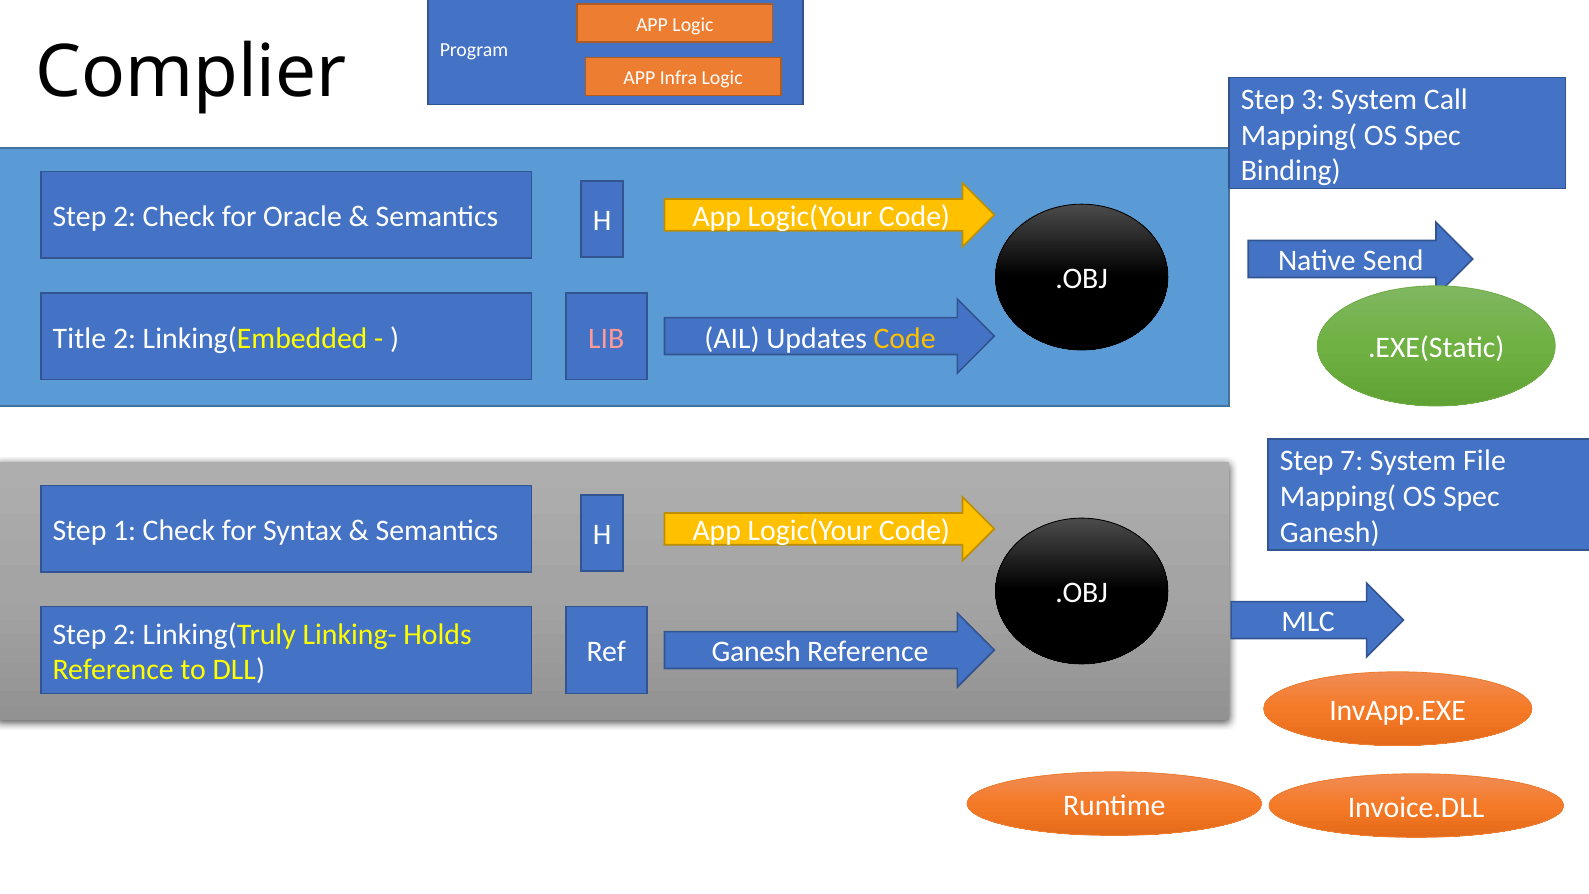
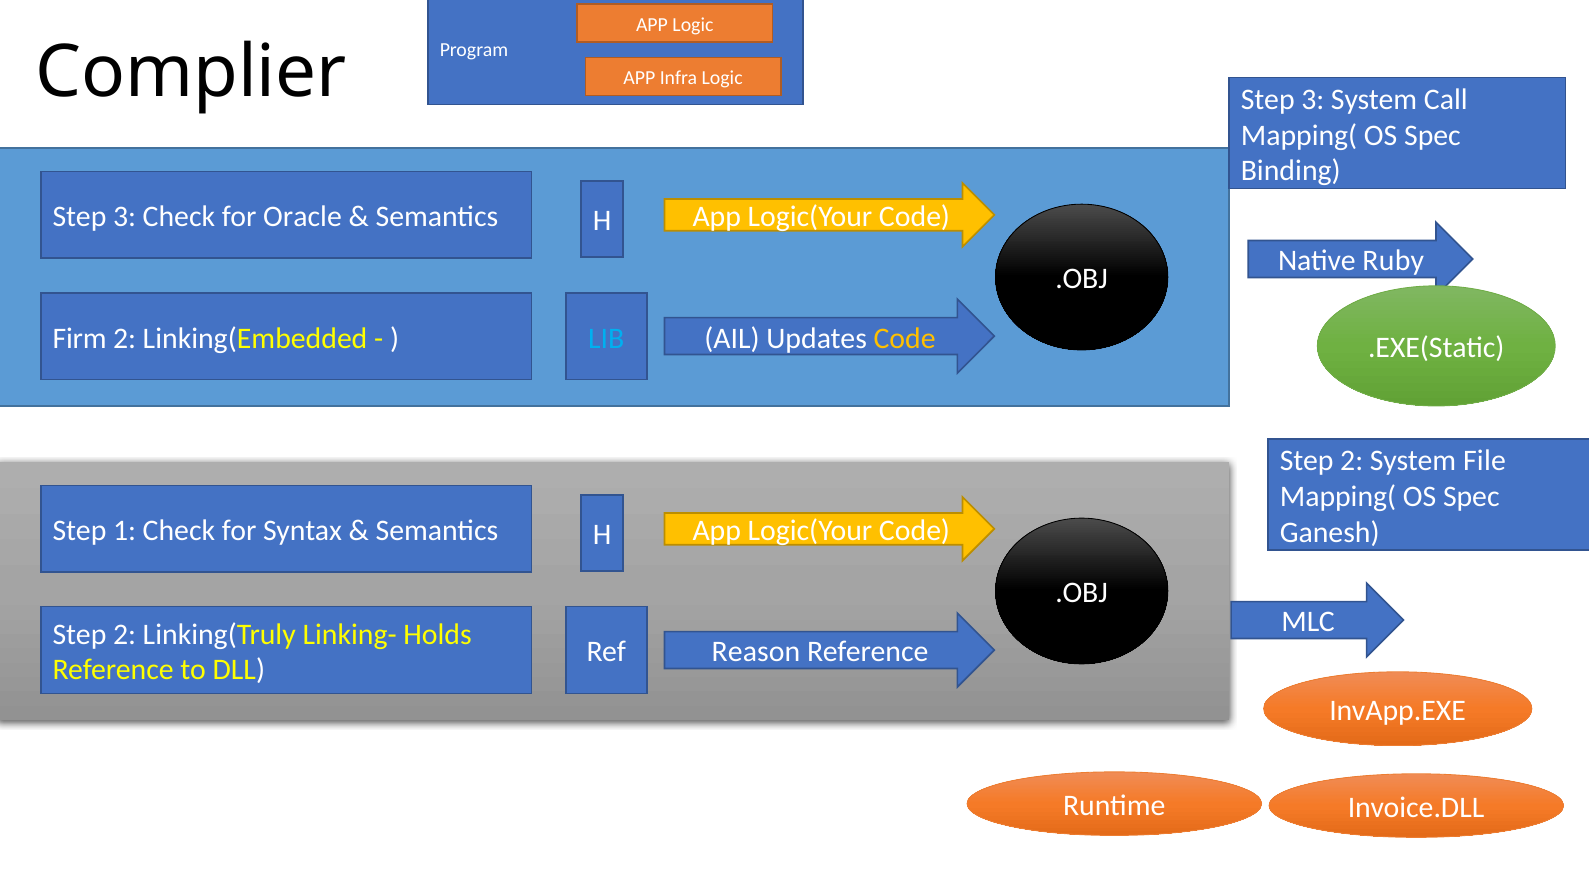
2 at (125, 217): 2 -> 3
Send: Send -> Ruby
Title: Title -> Firm
LIB colour: pink -> light blue
7 at (1352, 461): 7 -> 2
Ref Ganesh: Ganesh -> Reason
